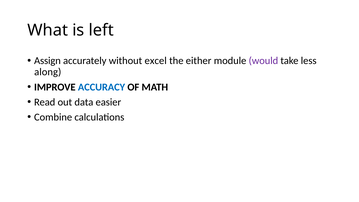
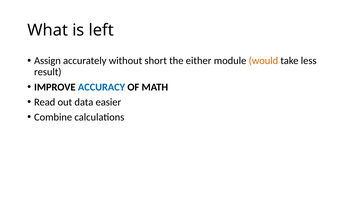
excel: excel -> short
would colour: purple -> orange
along: along -> result
